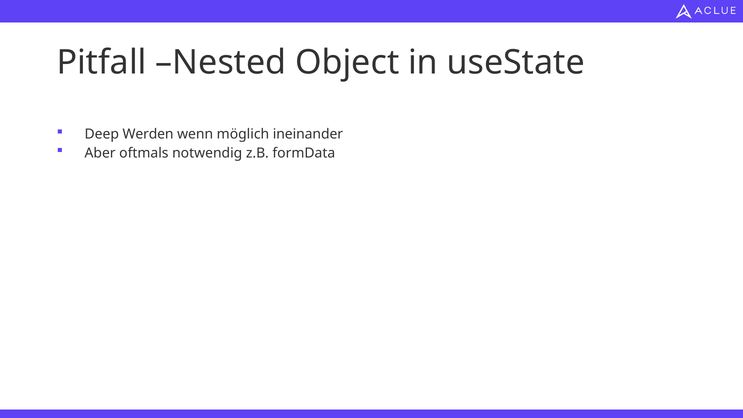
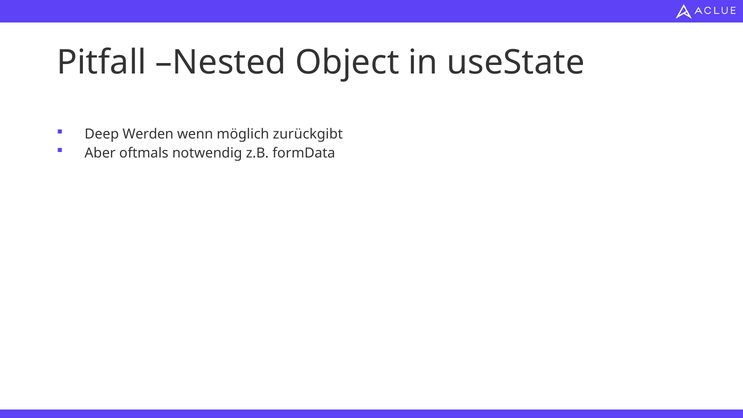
ineinander: ineinander -> zurückgibt
